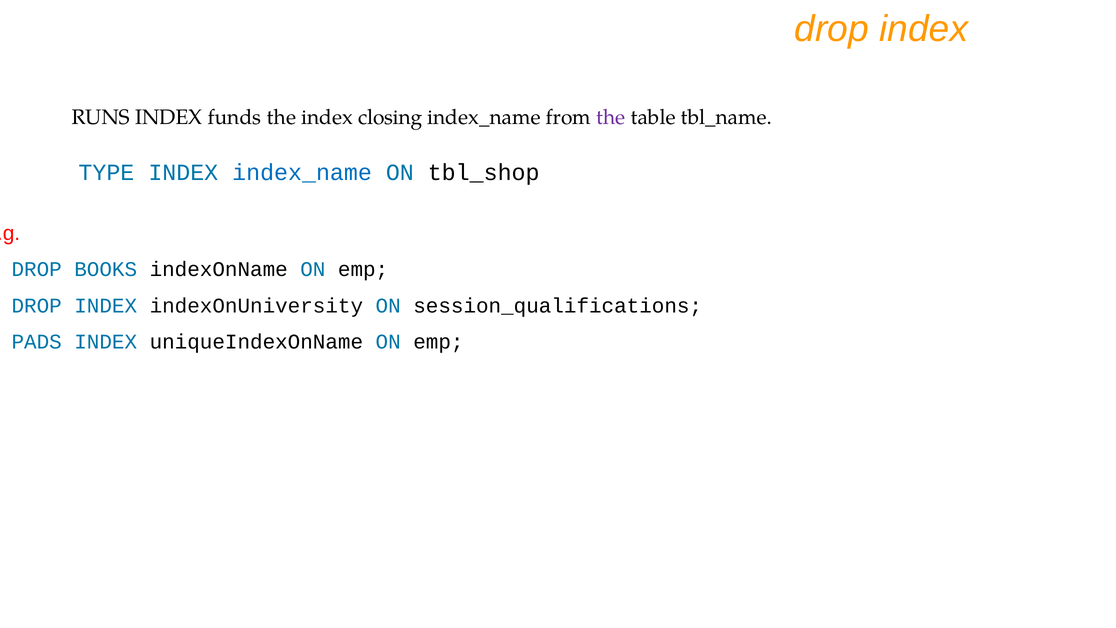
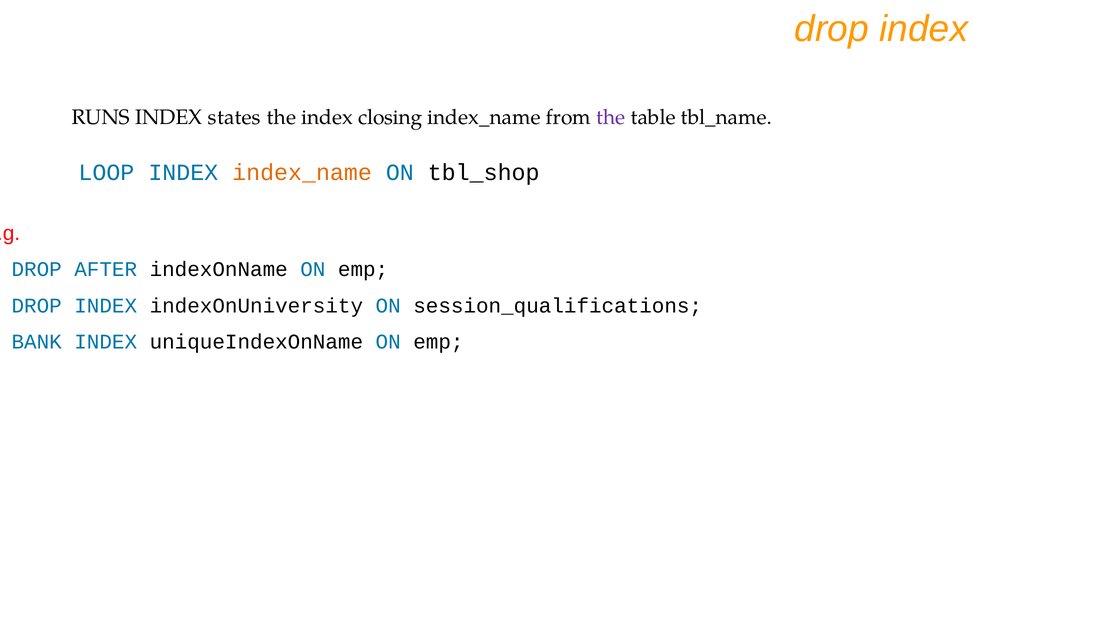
funds: funds -> states
TYPE: TYPE -> LOOP
index_name at (302, 172) colour: blue -> orange
BOOKS: BOOKS -> AFTER
PADS: PADS -> BANK
